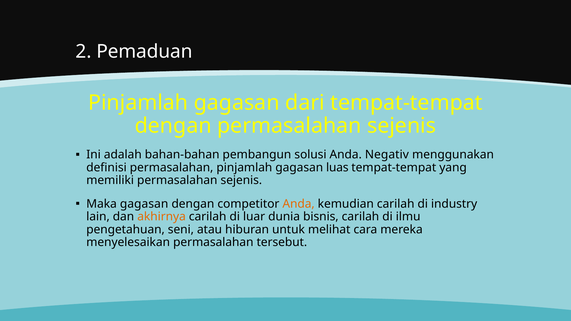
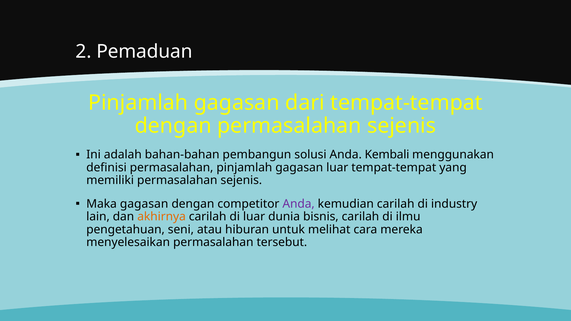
Negativ: Negativ -> Kembali
gagasan luas: luas -> luar
Anda at (299, 204) colour: orange -> purple
